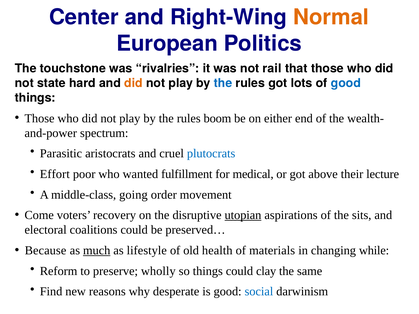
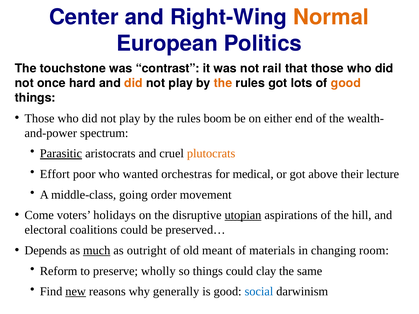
rivalries: rivalries -> contrast
state: state -> once
the at (223, 83) colour: blue -> orange
good at (346, 83) colour: blue -> orange
Parasitic underline: none -> present
plutocrats colour: blue -> orange
fulfillment: fulfillment -> orchestras
recovery: recovery -> holidays
sits: sits -> hill
Because: Because -> Depends
lifestyle: lifestyle -> outright
health: health -> meant
while: while -> room
new underline: none -> present
desperate: desperate -> generally
